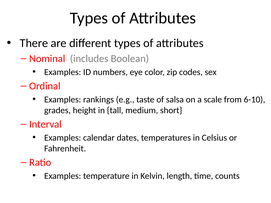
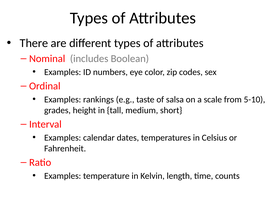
6-10: 6-10 -> 5-10
